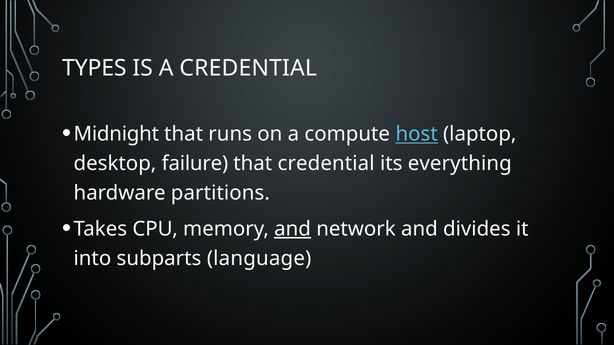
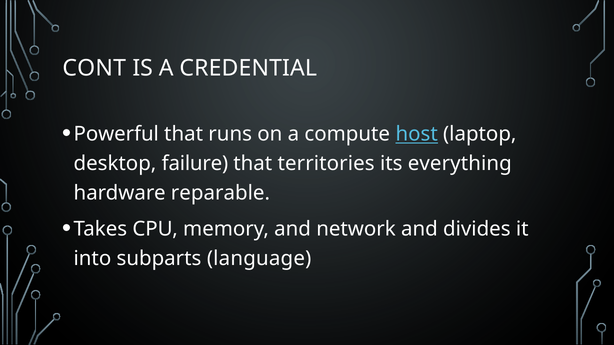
TYPES: TYPES -> CONT
Midnight: Midnight -> Powerful
that credential: credential -> territories
partitions: partitions -> reparable
and at (293, 229) underline: present -> none
